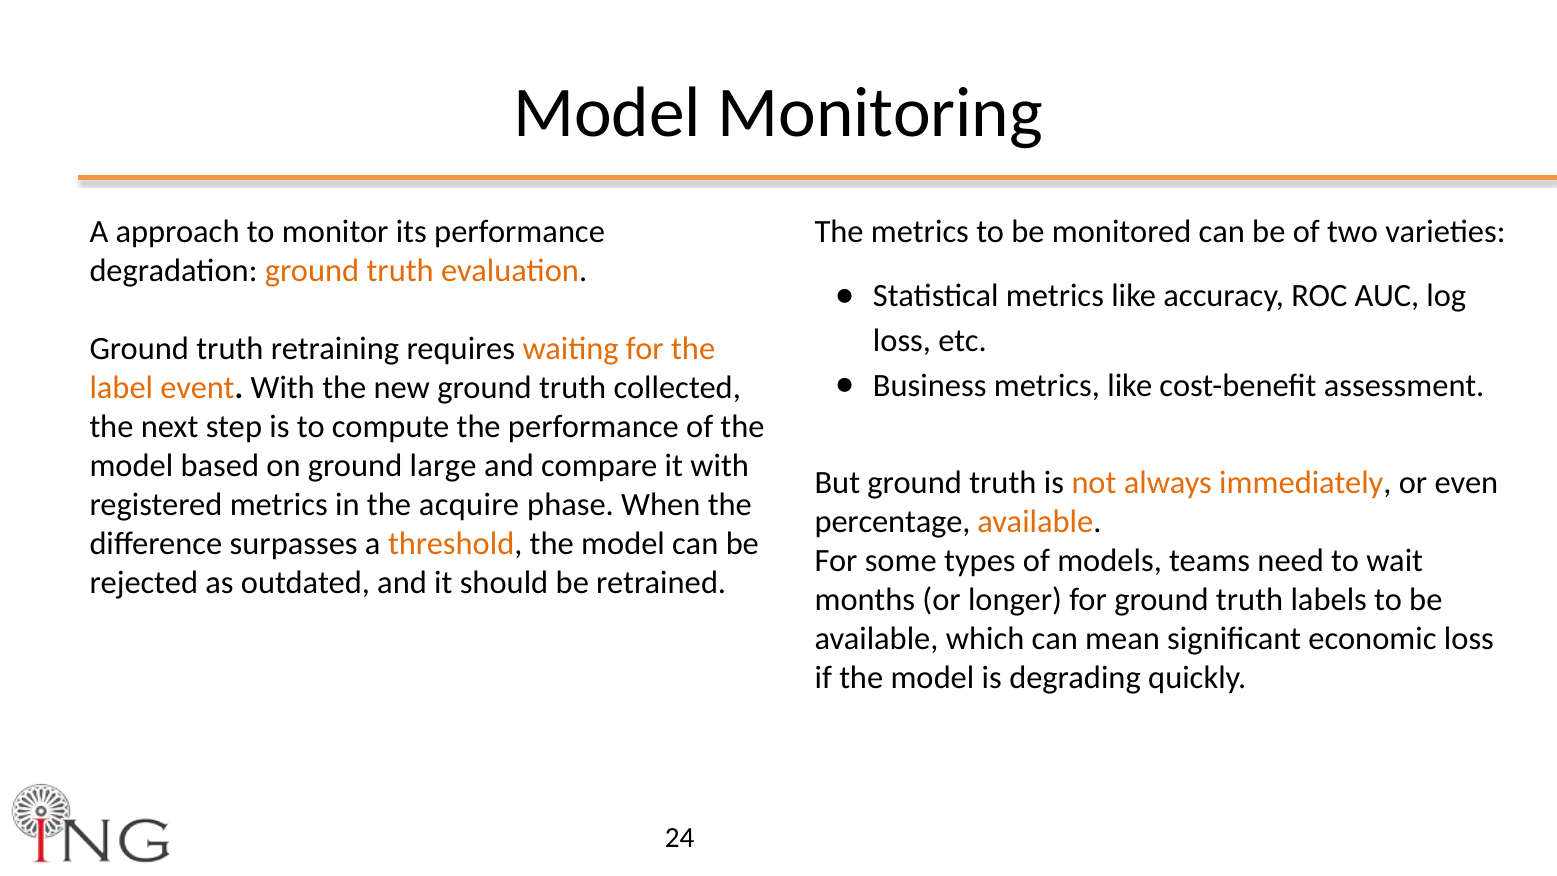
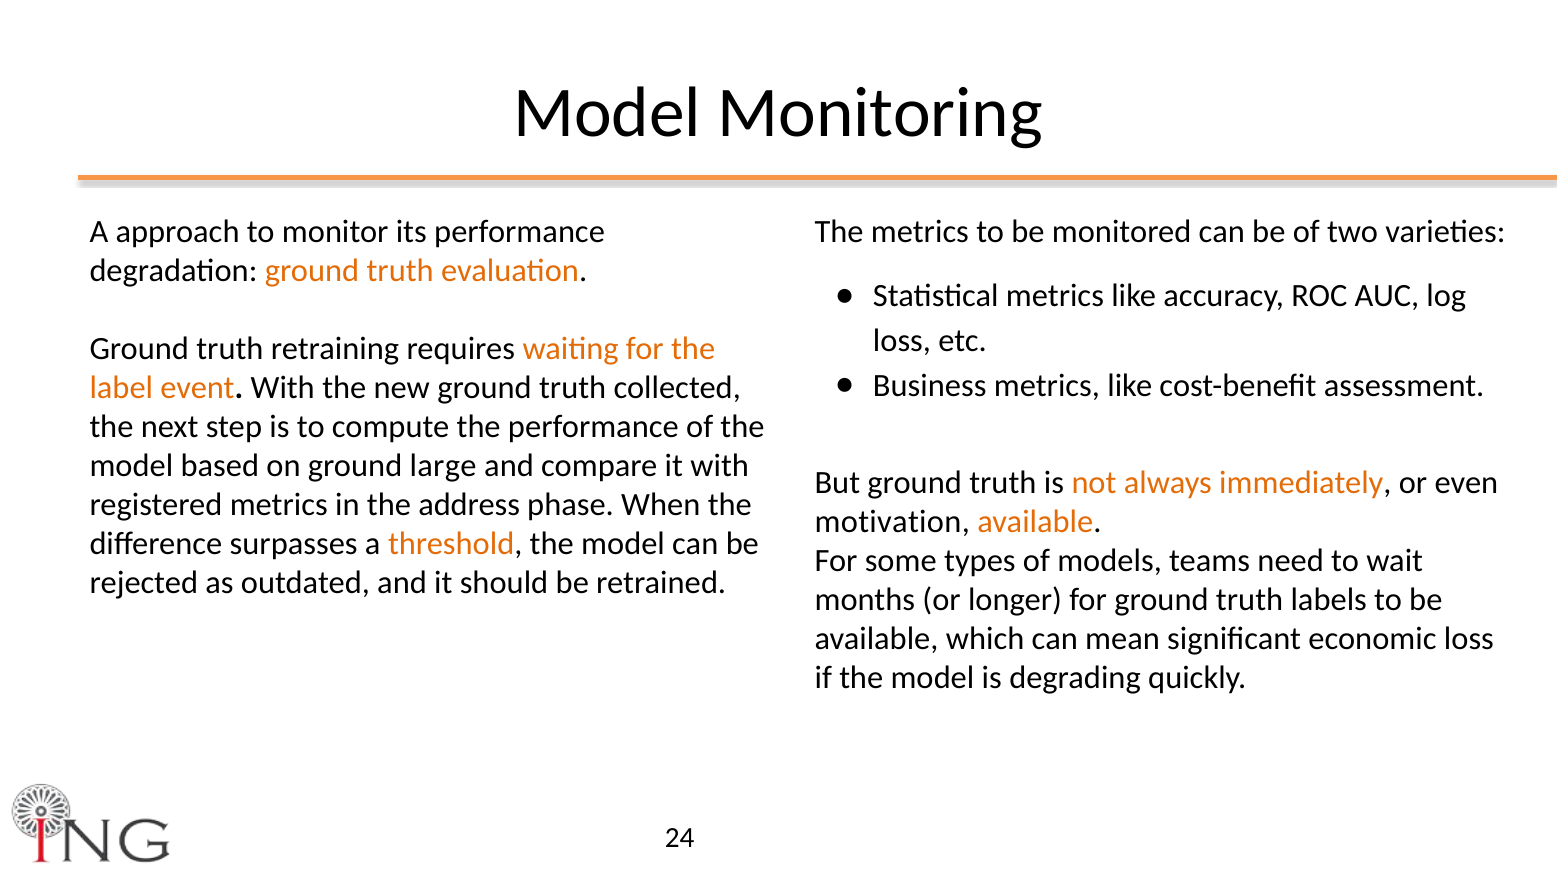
acquire: acquire -> address
percentage: percentage -> motivation
